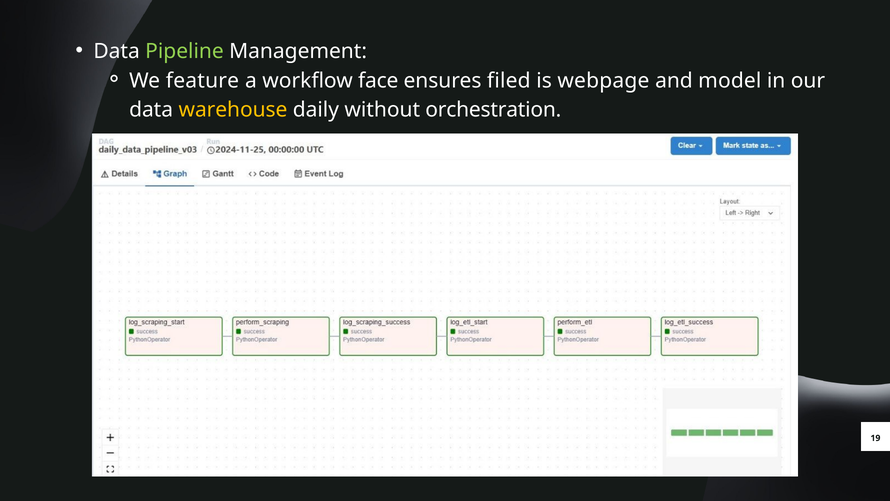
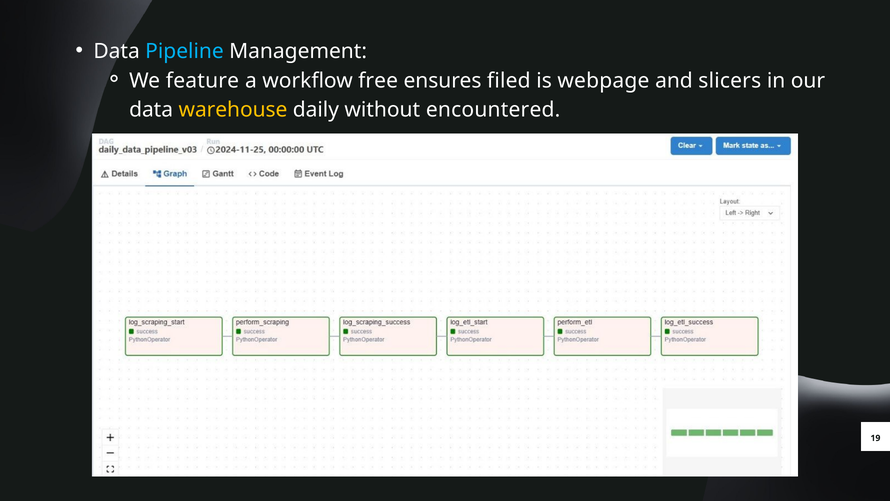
Pipeline colour: light green -> light blue
face: face -> free
model: model -> slicers
orchestration: orchestration -> encountered
